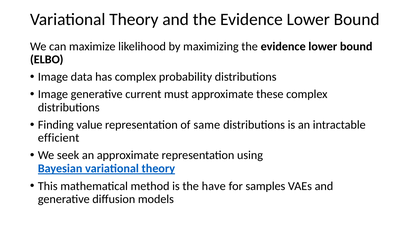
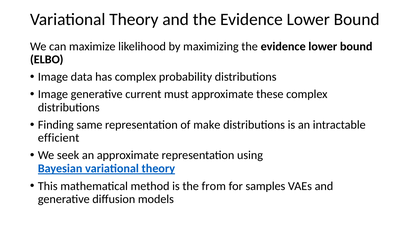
value: value -> same
same: same -> make
have: have -> from
